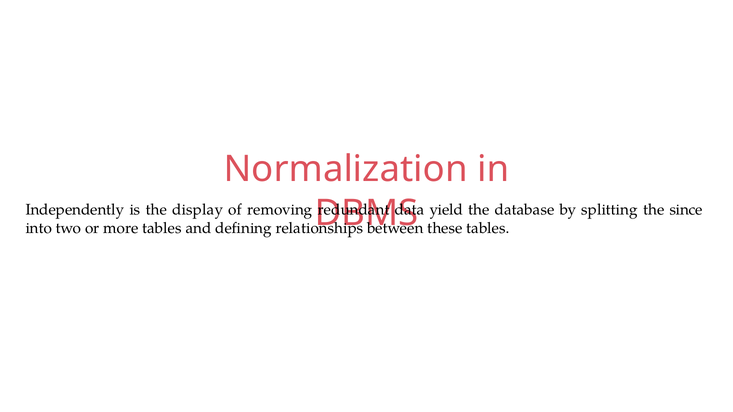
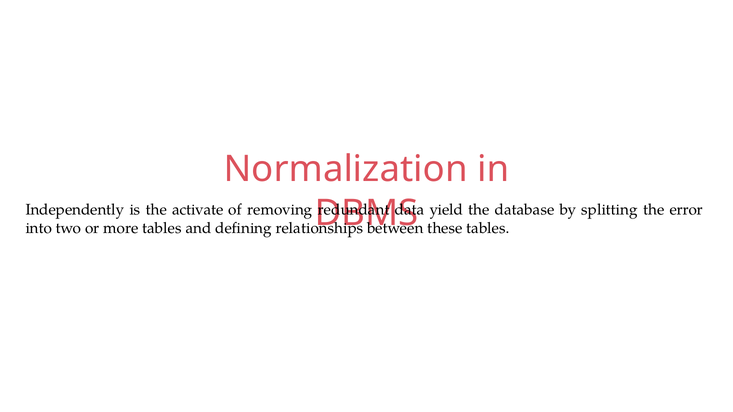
display: display -> activate
since: since -> error
